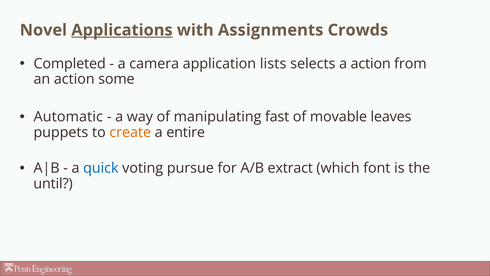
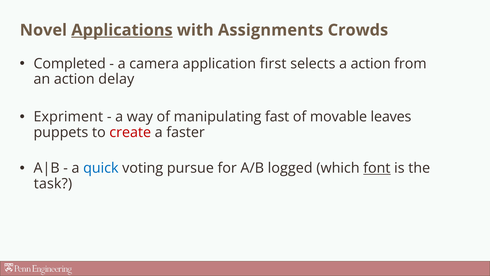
lists: lists -> first
some: some -> delay
Automatic: Automatic -> Expriment
create colour: orange -> red
entire: entire -> faster
extract: extract -> logged
font underline: none -> present
until: until -> task
